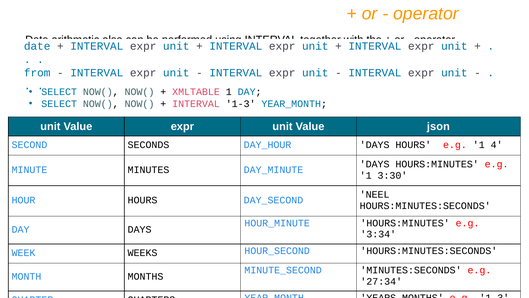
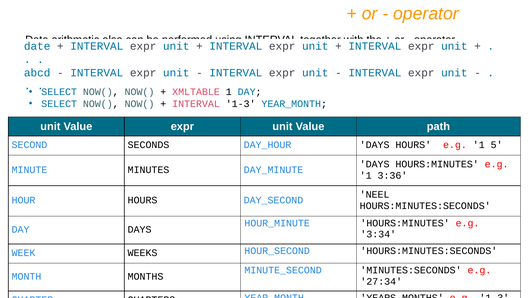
from: from -> abcd
json: json -> path
4: 4 -> 5
3:30: 3:30 -> 3:36
